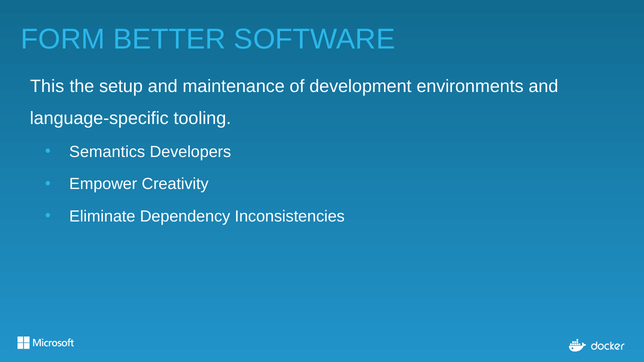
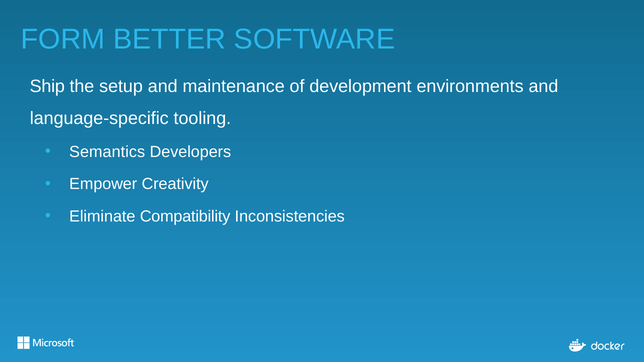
This: This -> Ship
Dependency: Dependency -> Compatibility
